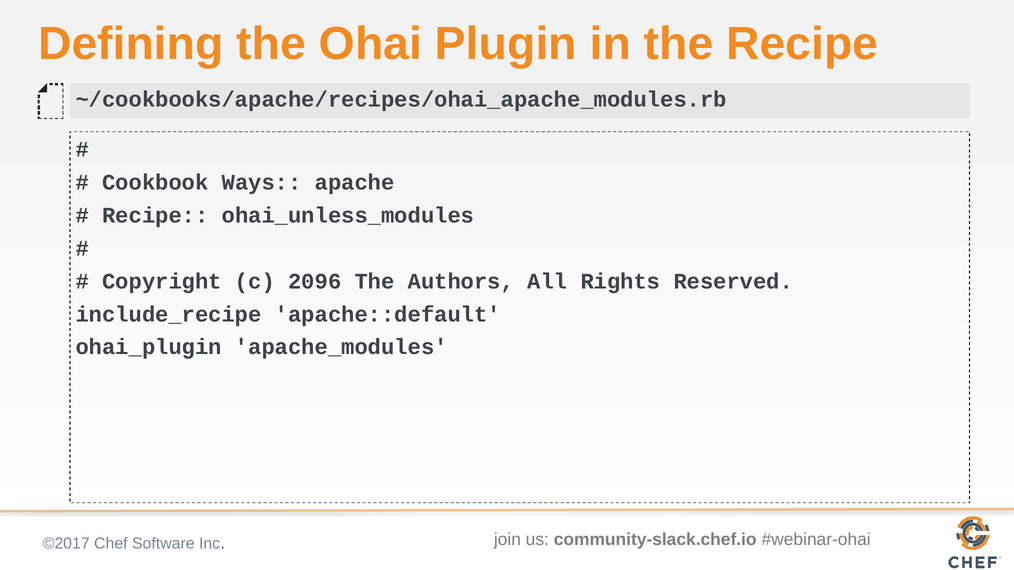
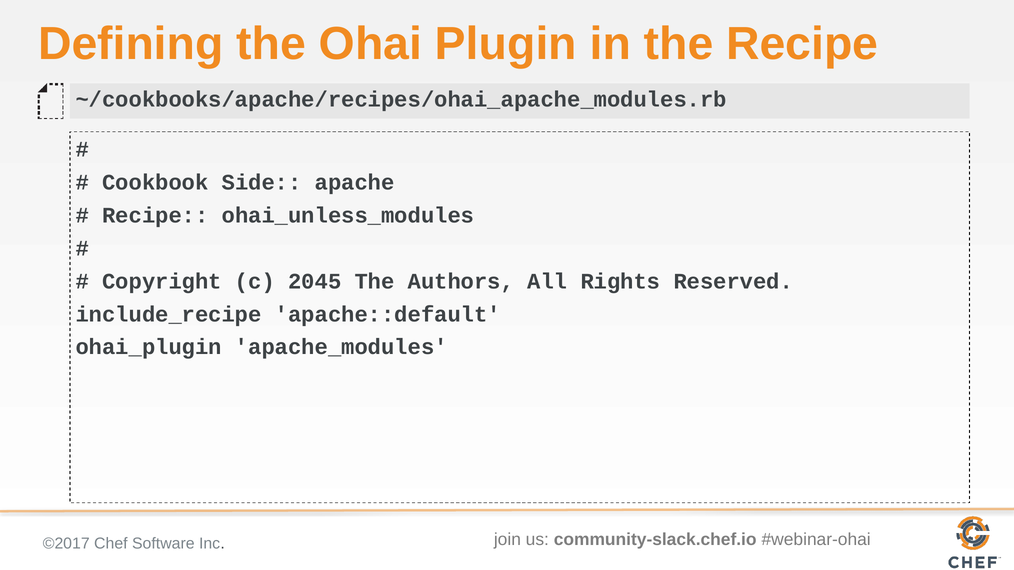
Ways: Ways -> Side
2096: 2096 -> 2045
